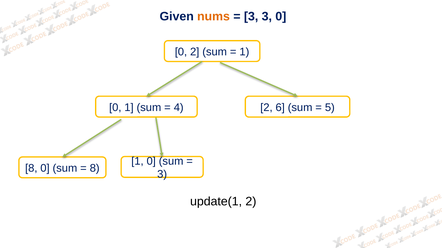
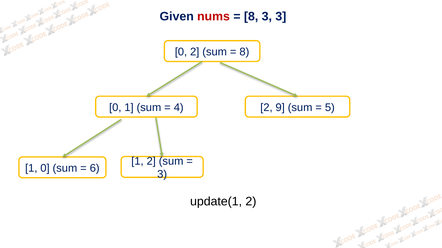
nums colour: orange -> red
3 at (251, 16): 3 -> 8
3 0: 0 -> 3
1 at (244, 52): 1 -> 8
6: 6 -> 9
0 at (151, 161): 0 -> 2
8 at (31, 169): 8 -> 1
8 at (95, 169): 8 -> 6
